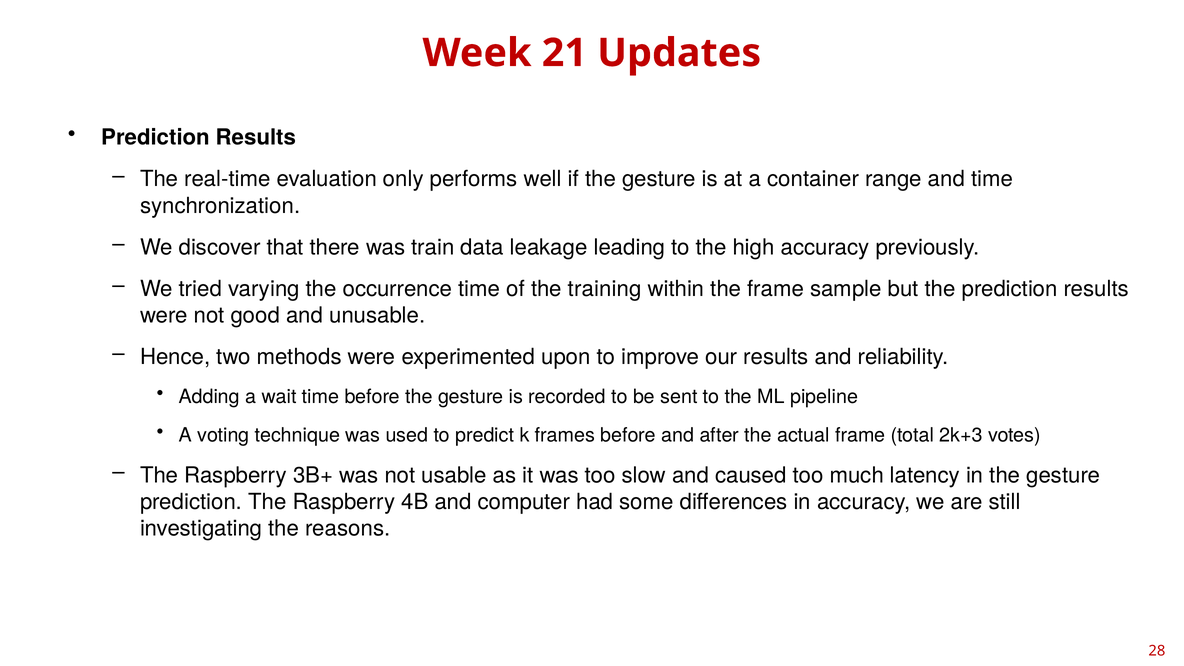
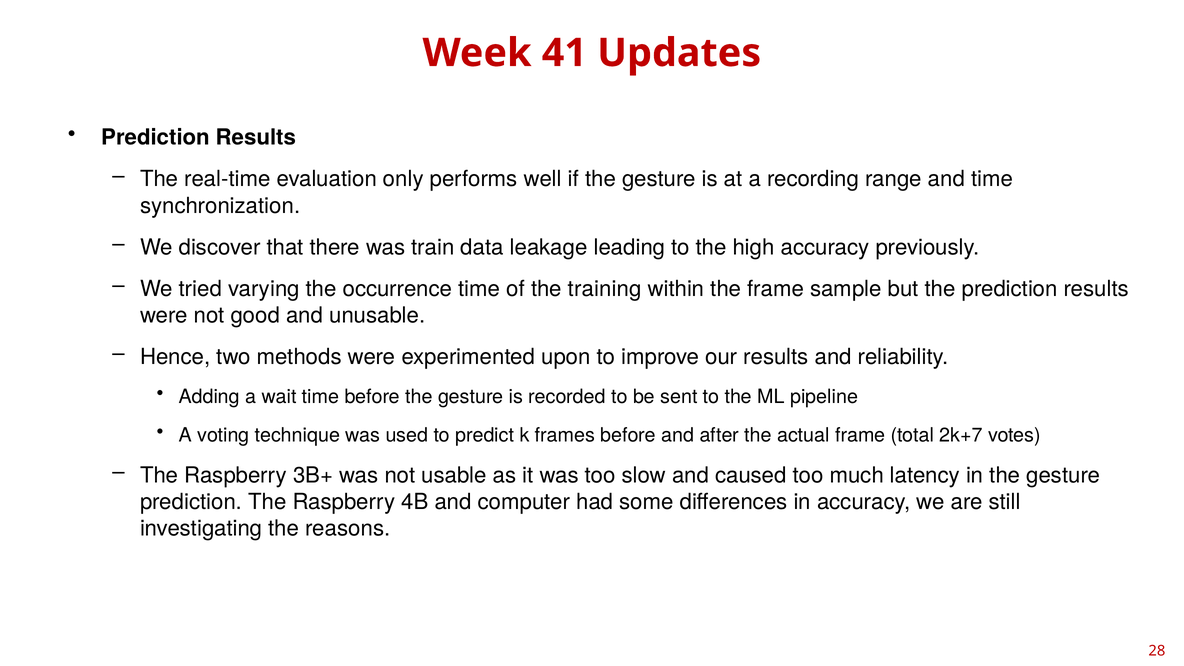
21: 21 -> 41
container: container -> recording
2k+3: 2k+3 -> 2k+7
